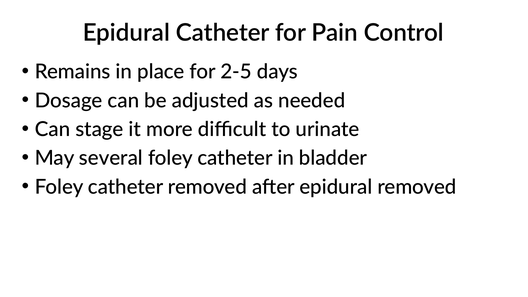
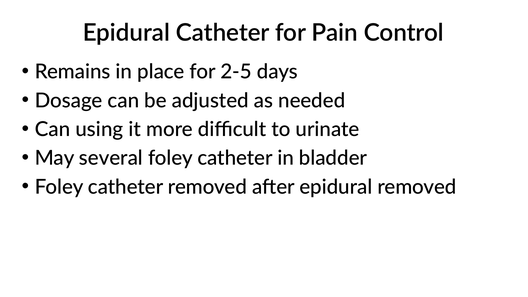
stage: stage -> using
